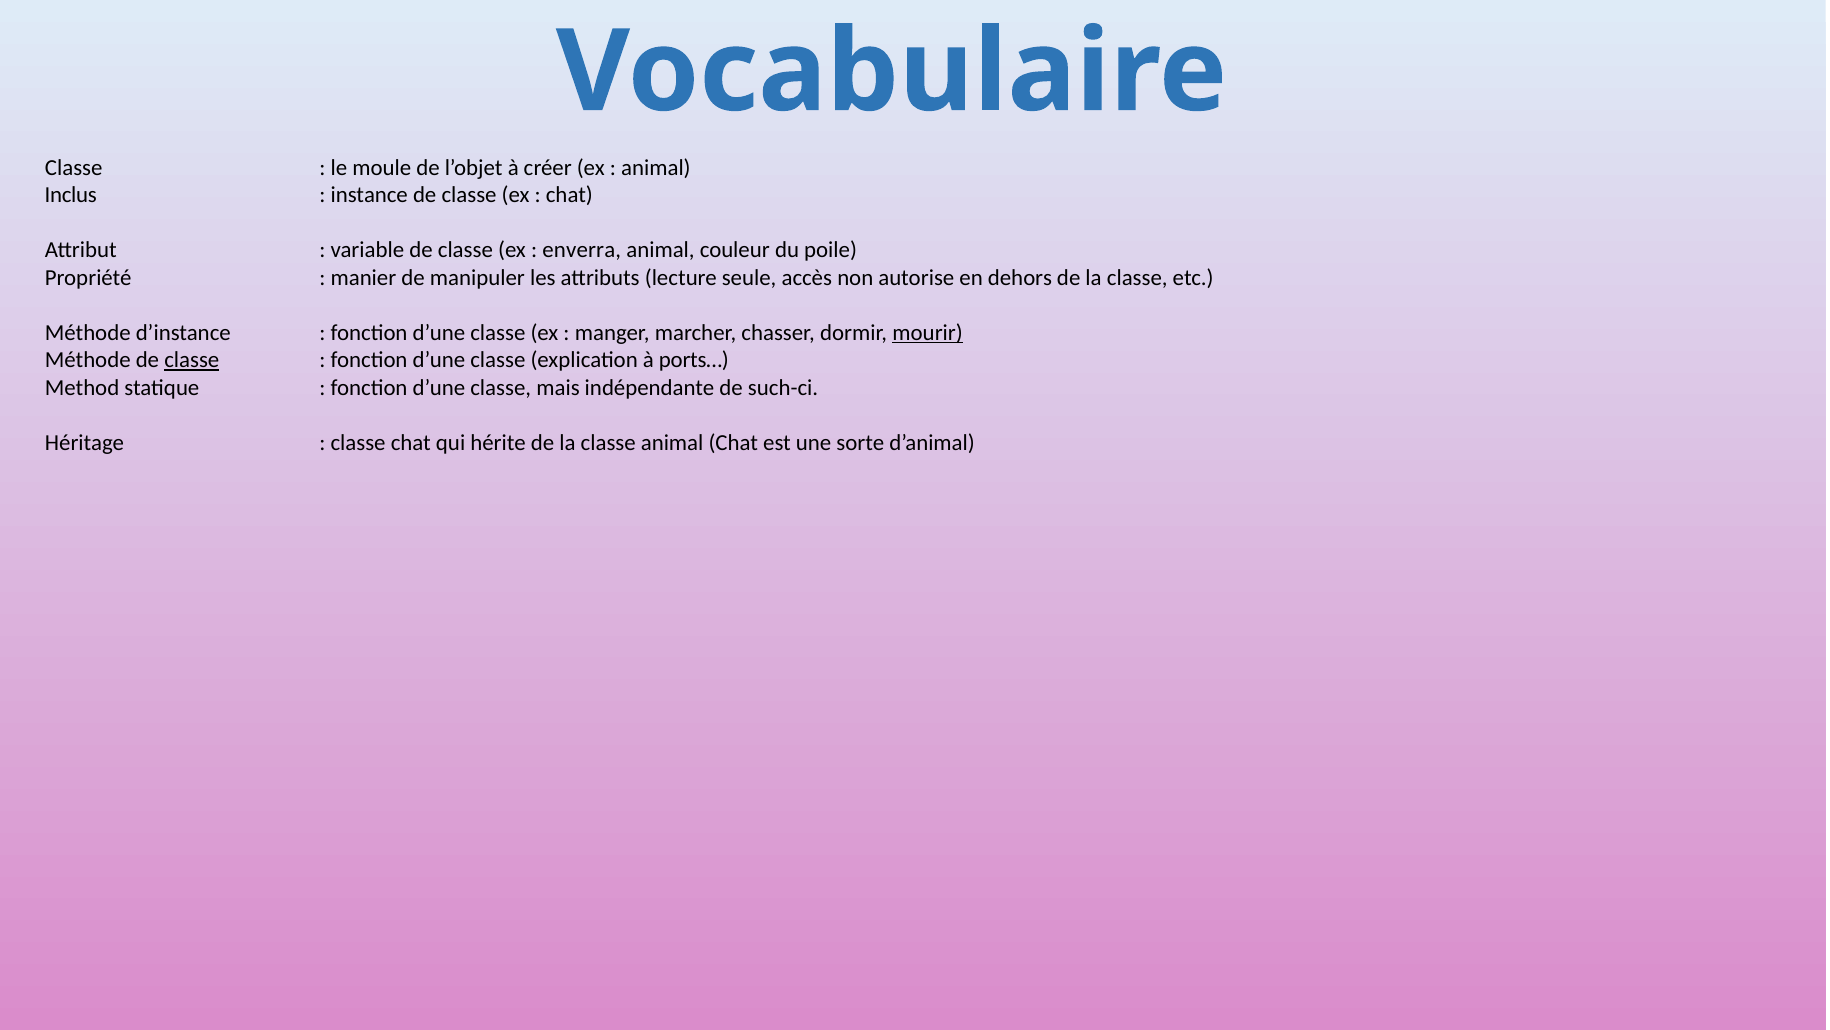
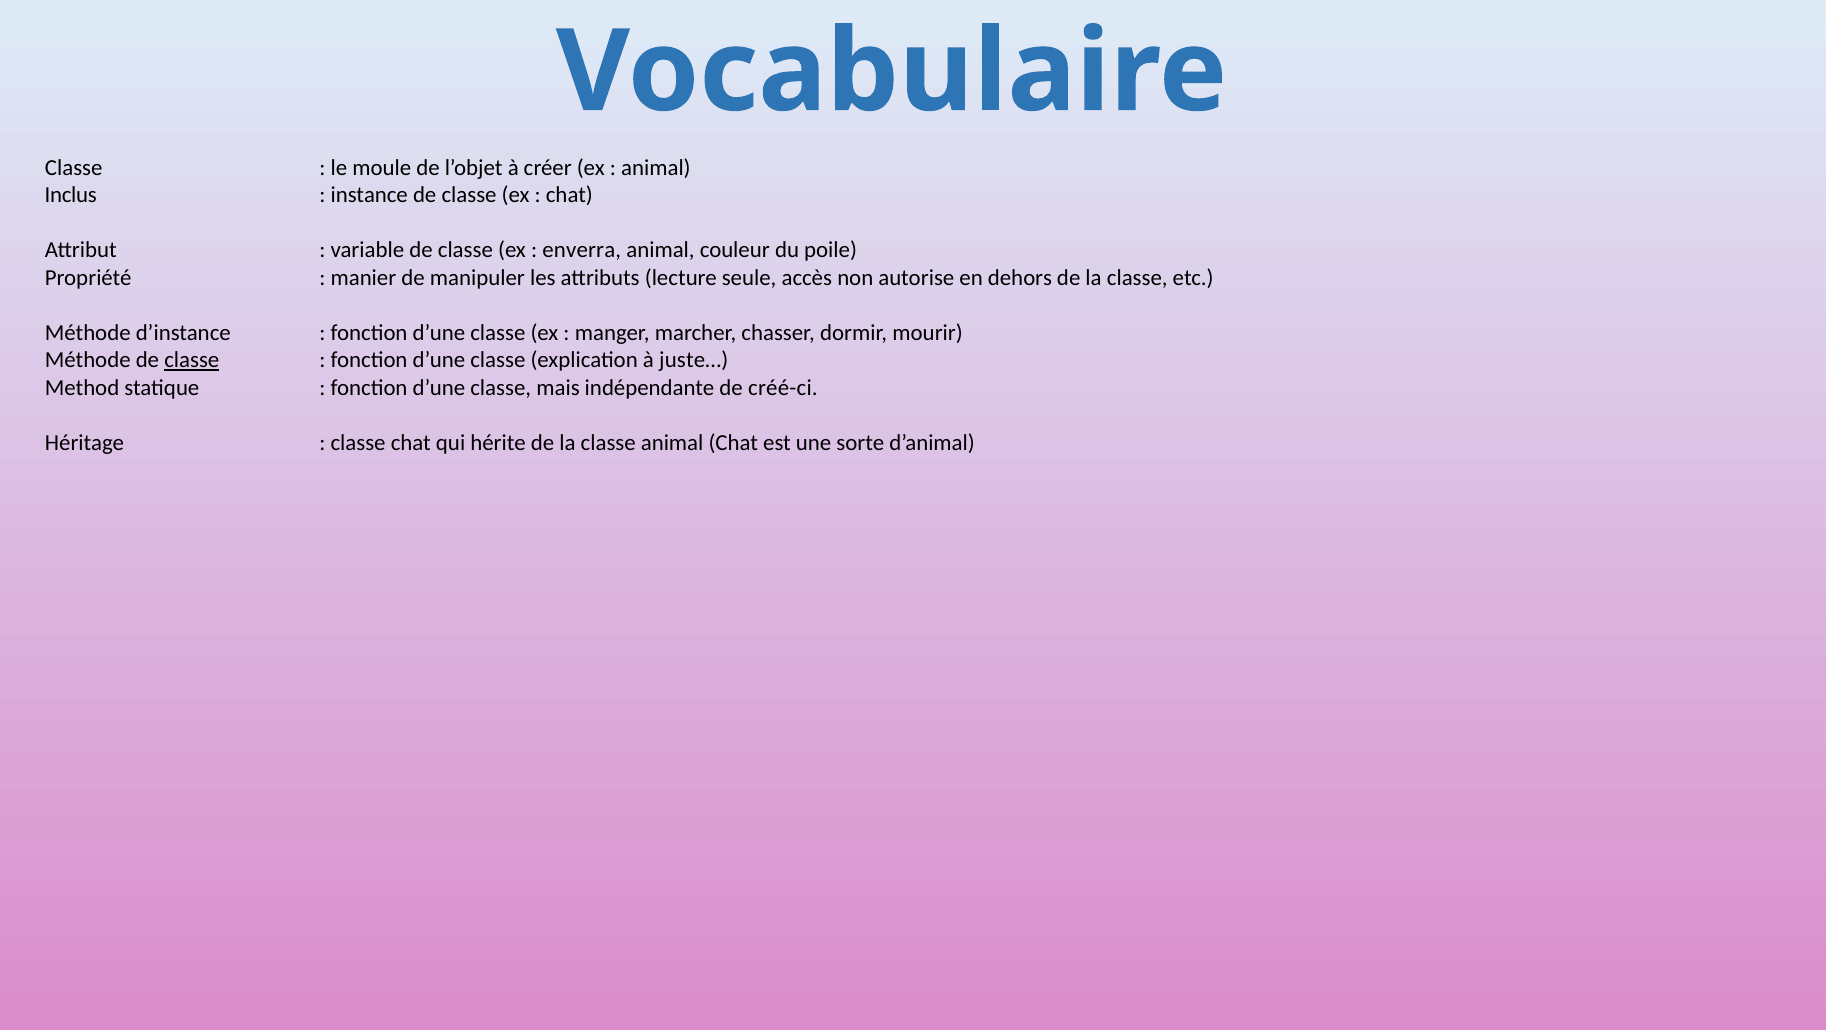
mourir underline: present -> none
ports…: ports… -> juste…
such-ci: such-ci -> créé-ci
